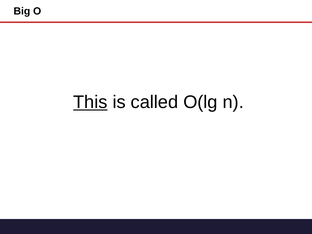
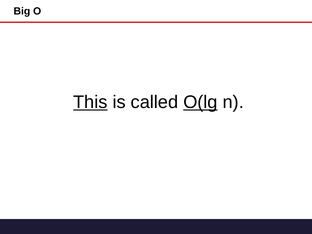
O(lg underline: none -> present
